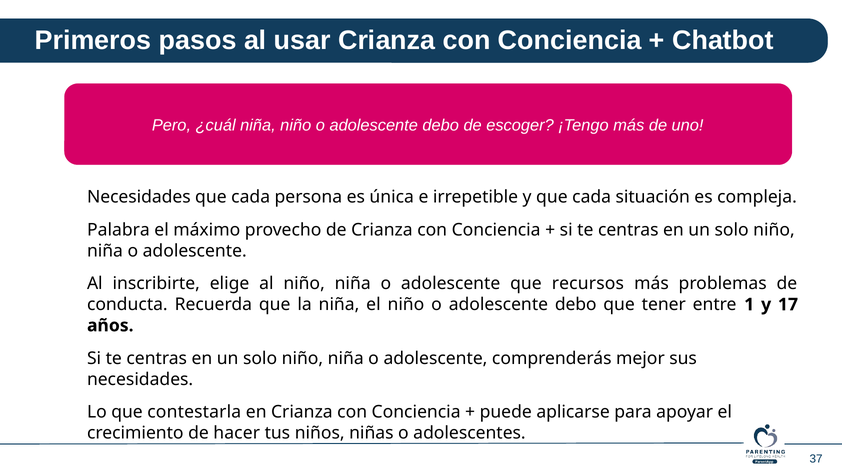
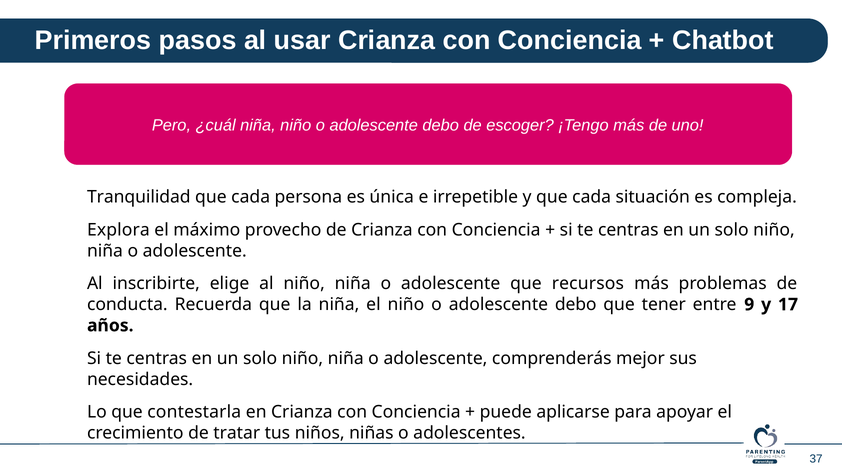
Necesidades at (139, 197): Necesidades -> Tranquilidad
Palabra: Palabra -> Explora
1: 1 -> 9
hacer: hacer -> tratar
